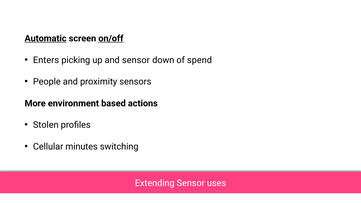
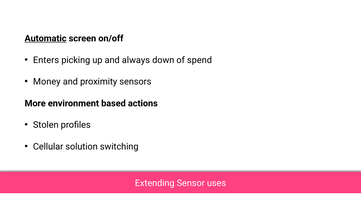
on/off underline: present -> none
and sensor: sensor -> always
People: People -> Money
minutes: minutes -> solution
